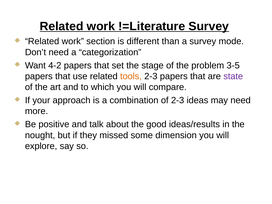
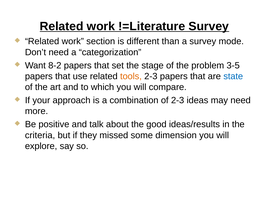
4-2: 4-2 -> 8-2
state colour: purple -> blue
nought: nought -> criteria
